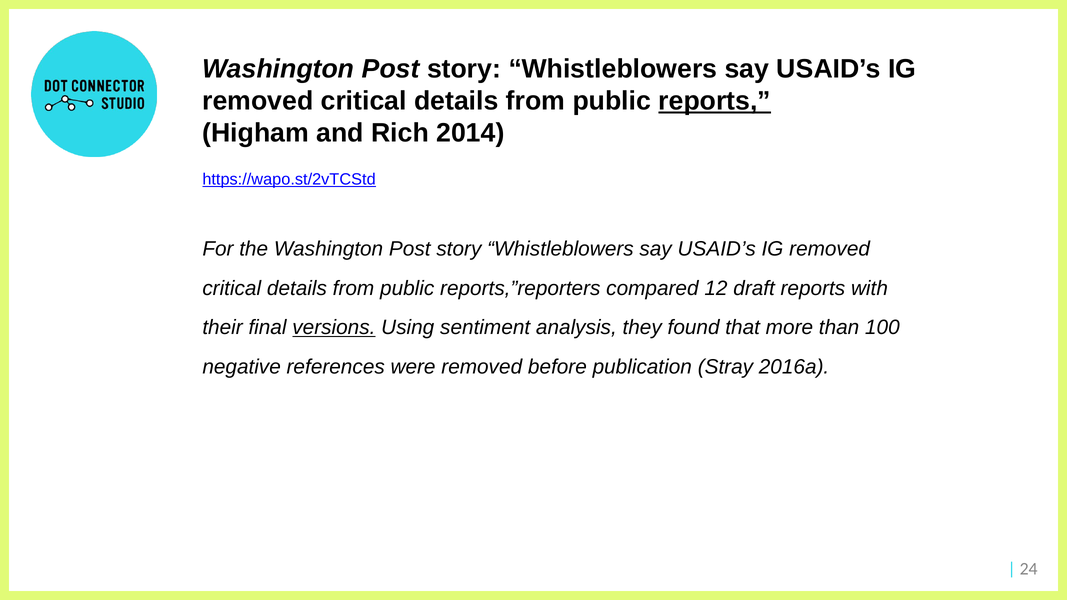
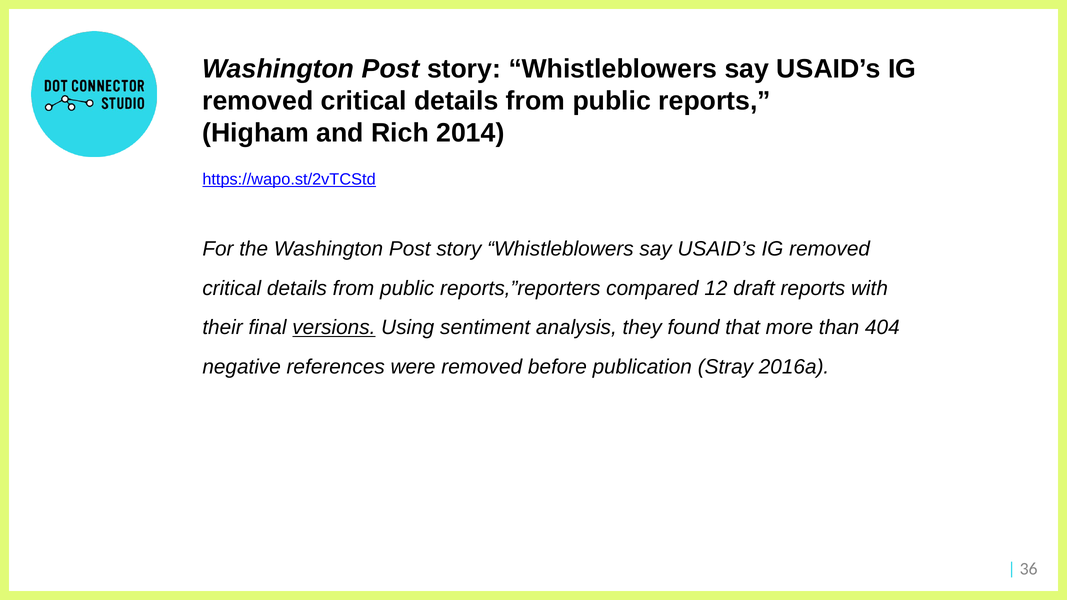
reports at (715, 101) underline: present -> none
100: 100 -> 404
24: 24 -> 36
